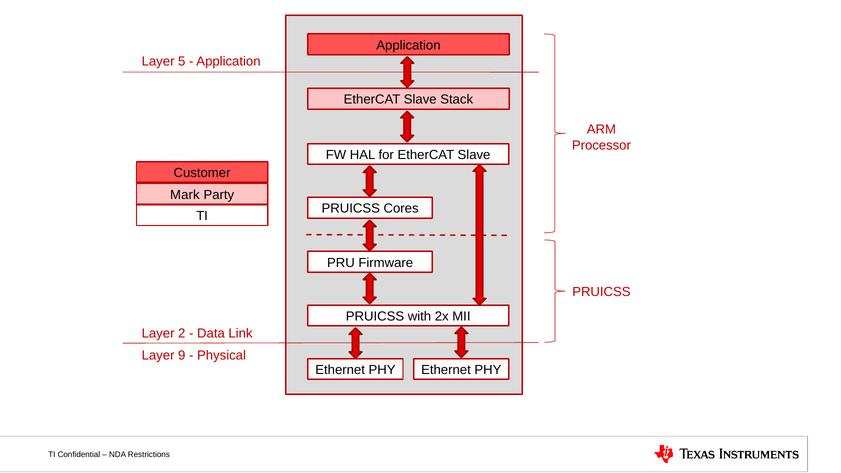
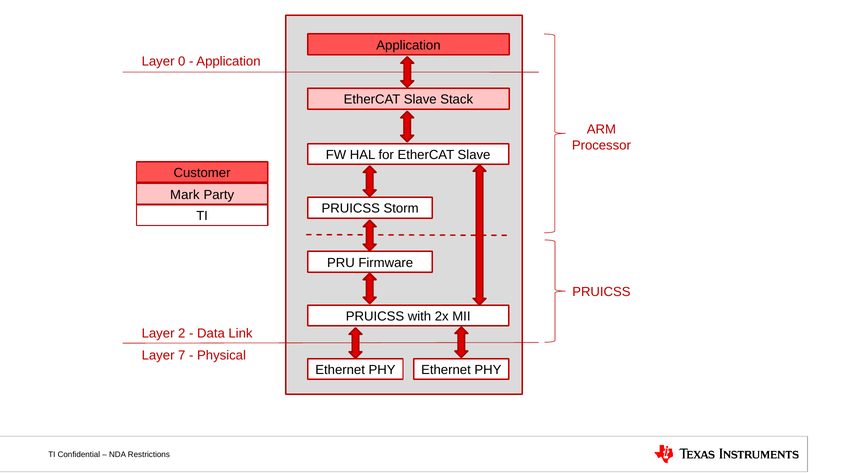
5: 5 -> 0
Cores: Cores -> Storm
9: 9 -> 7
